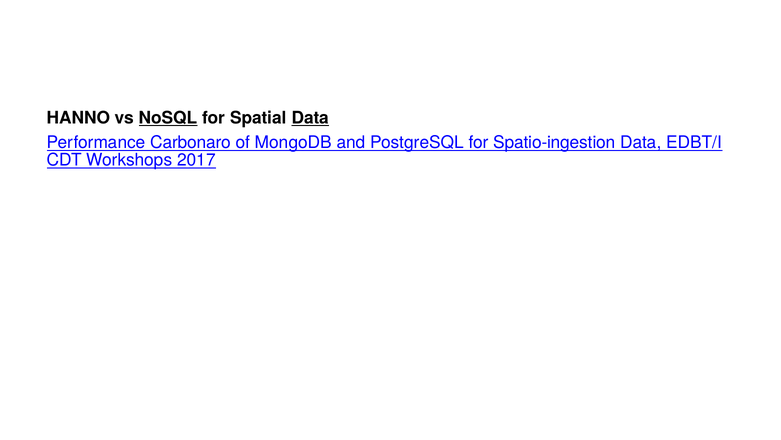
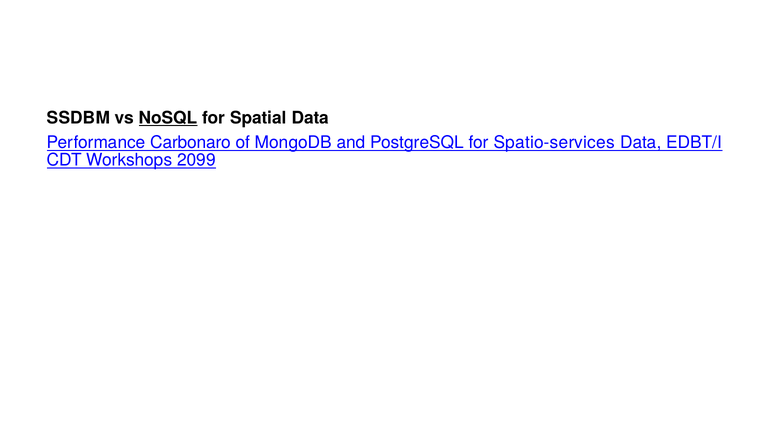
HANNO: HANNO -> SSDBM
Data at (310, 118) underline: present -> none
Spatio-ingestion: Spatio-ingestion -> Spatio-services
2017: 2017 -> 2099
